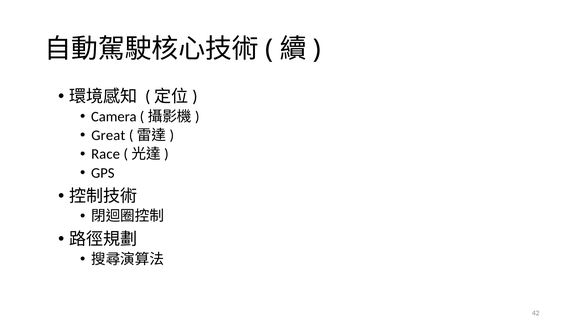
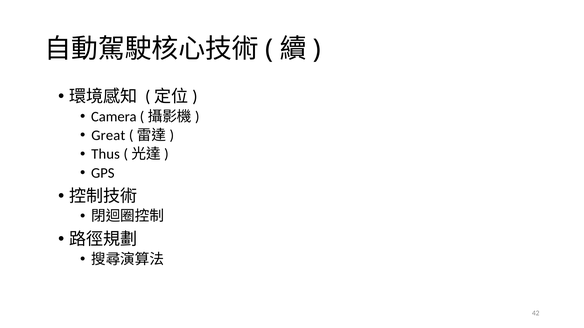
Race: Race -> Thus
